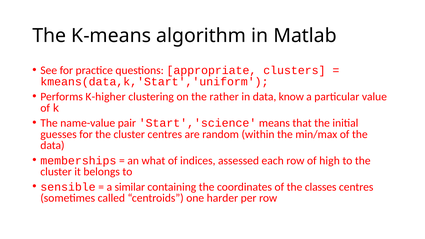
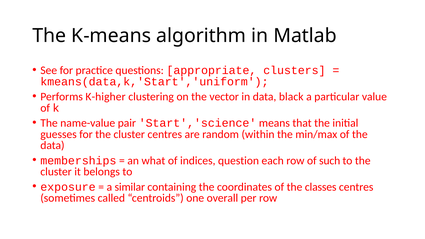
rather: rather -> vector
know: know -> black
assessed: assessed -> question
high: high -> such
sensible: sensible -> exposure
harder: harder -> overall
